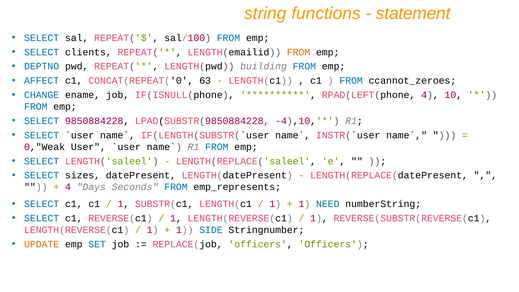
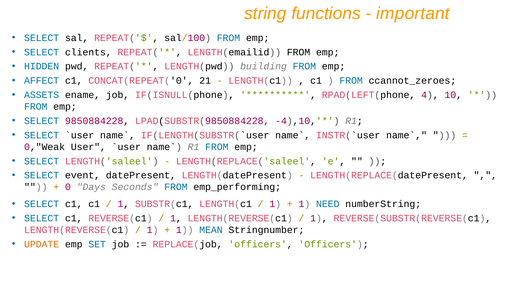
statement: statement -> important
FROM at (299, 52) colour: orange -> black
DEPTNO: DEPTNO -> HIDDEN
63: 63 -> 21
CHANGE: CHANGE -> ASSETS
sizes: sizes -> event
4 at (68, 187): 4 -> 0
emp_represents: emp_represents -> emp_performing
SIDE: SIDE -> MEAN
